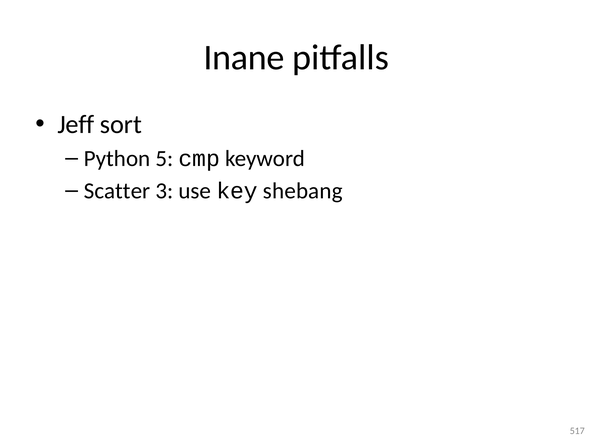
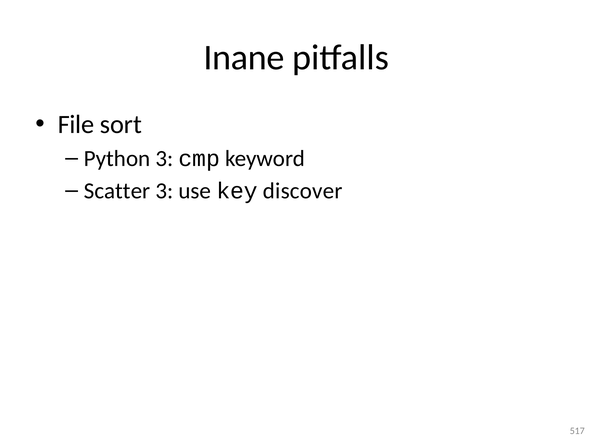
Jeff: Jeff -> File
Python 5: 5 -> 3
shebang: shebang -> discover
